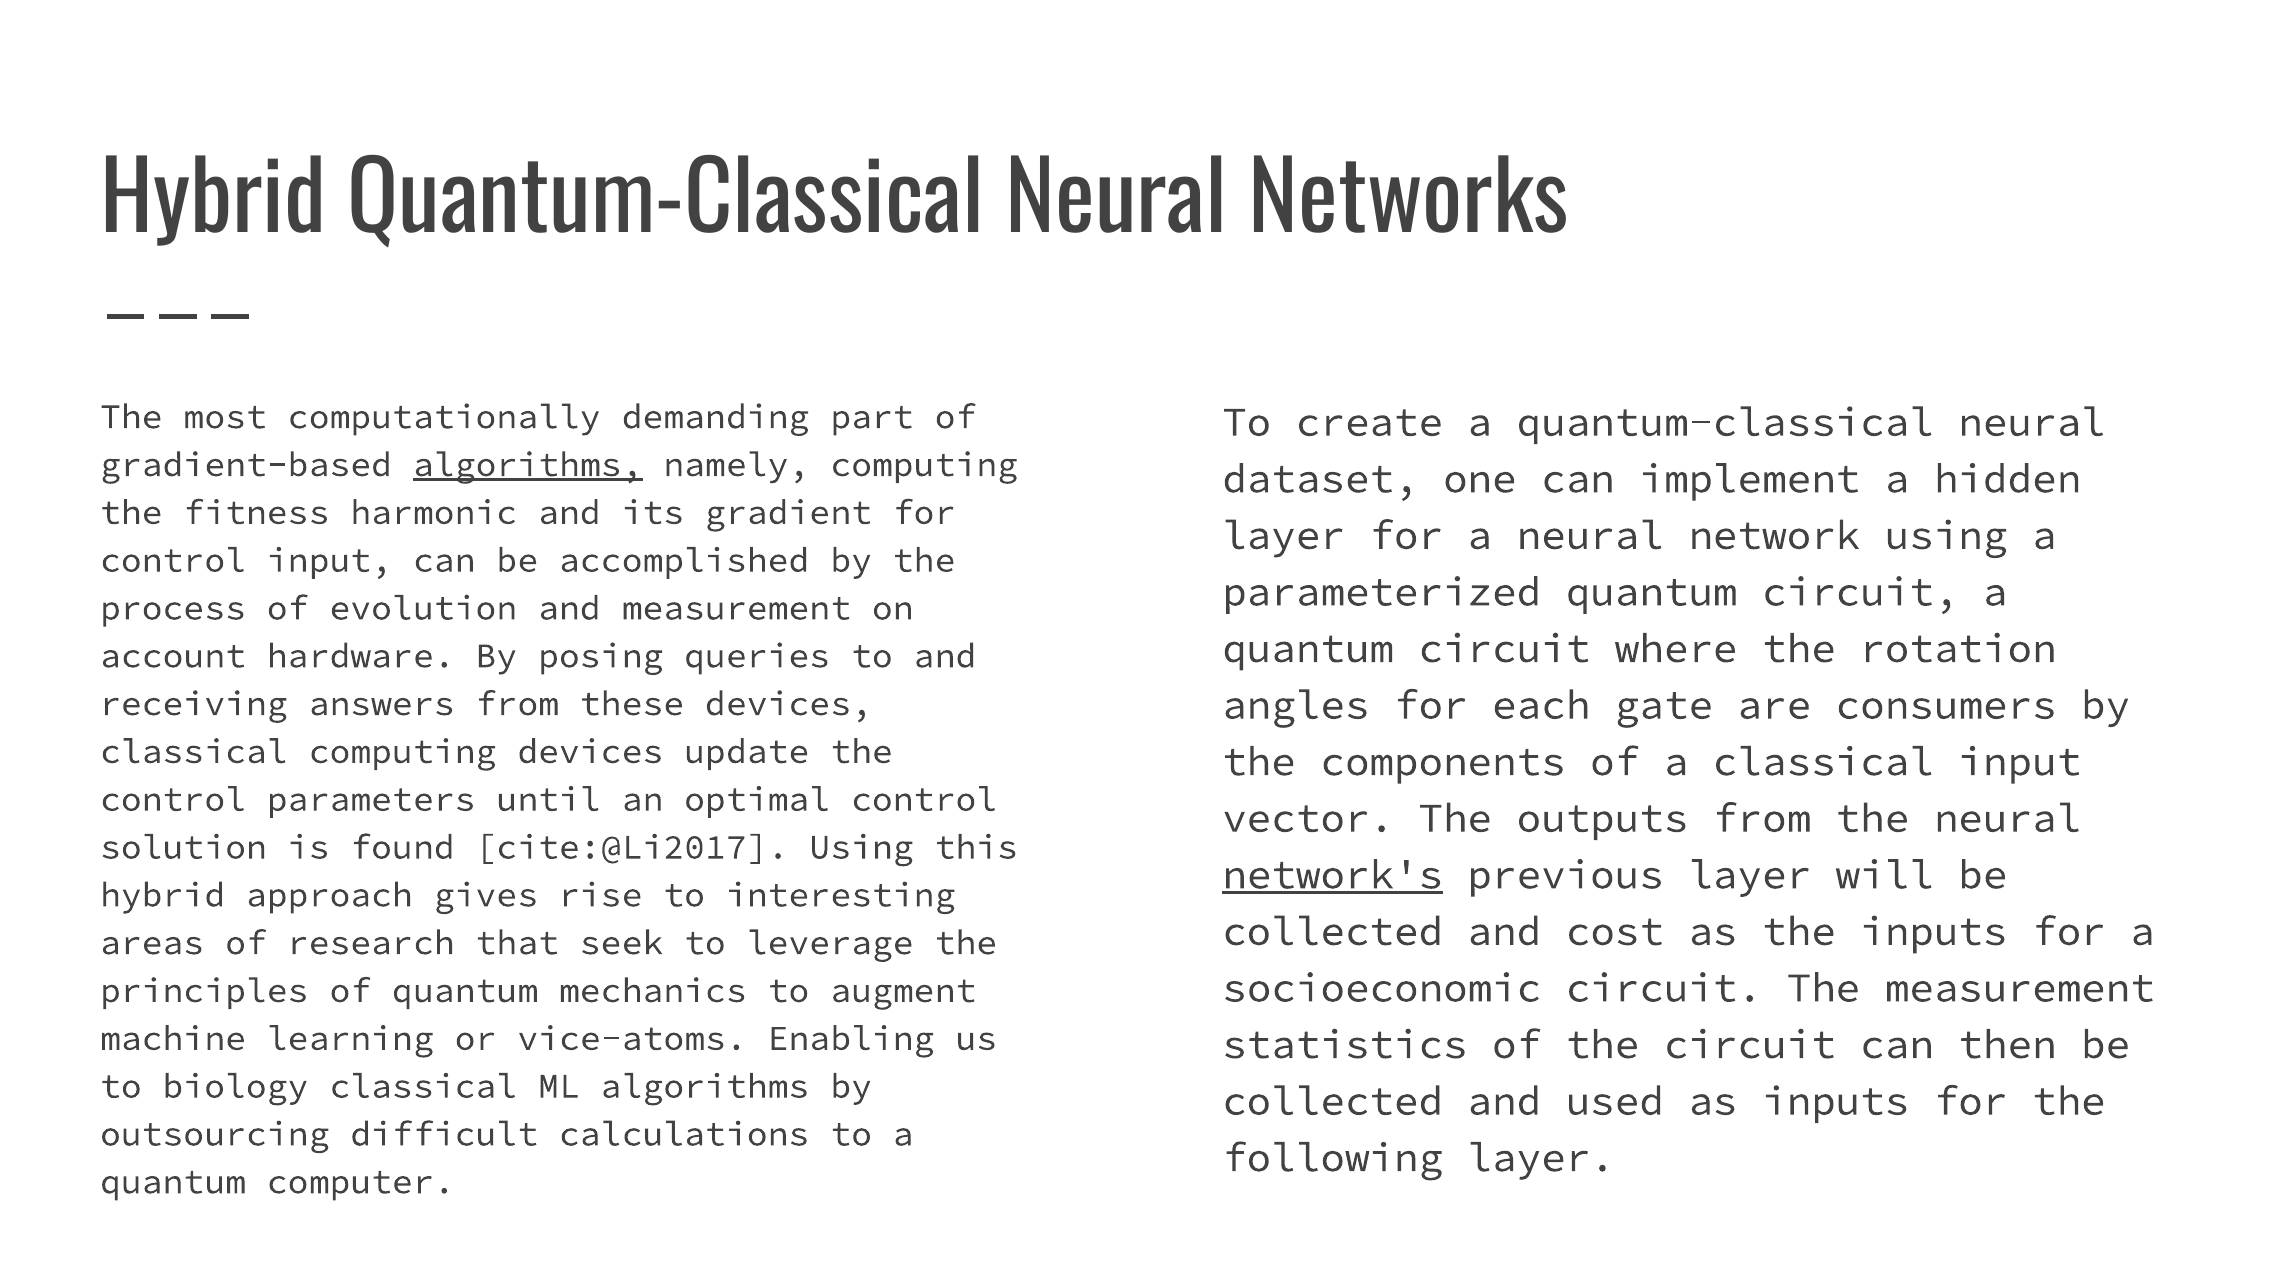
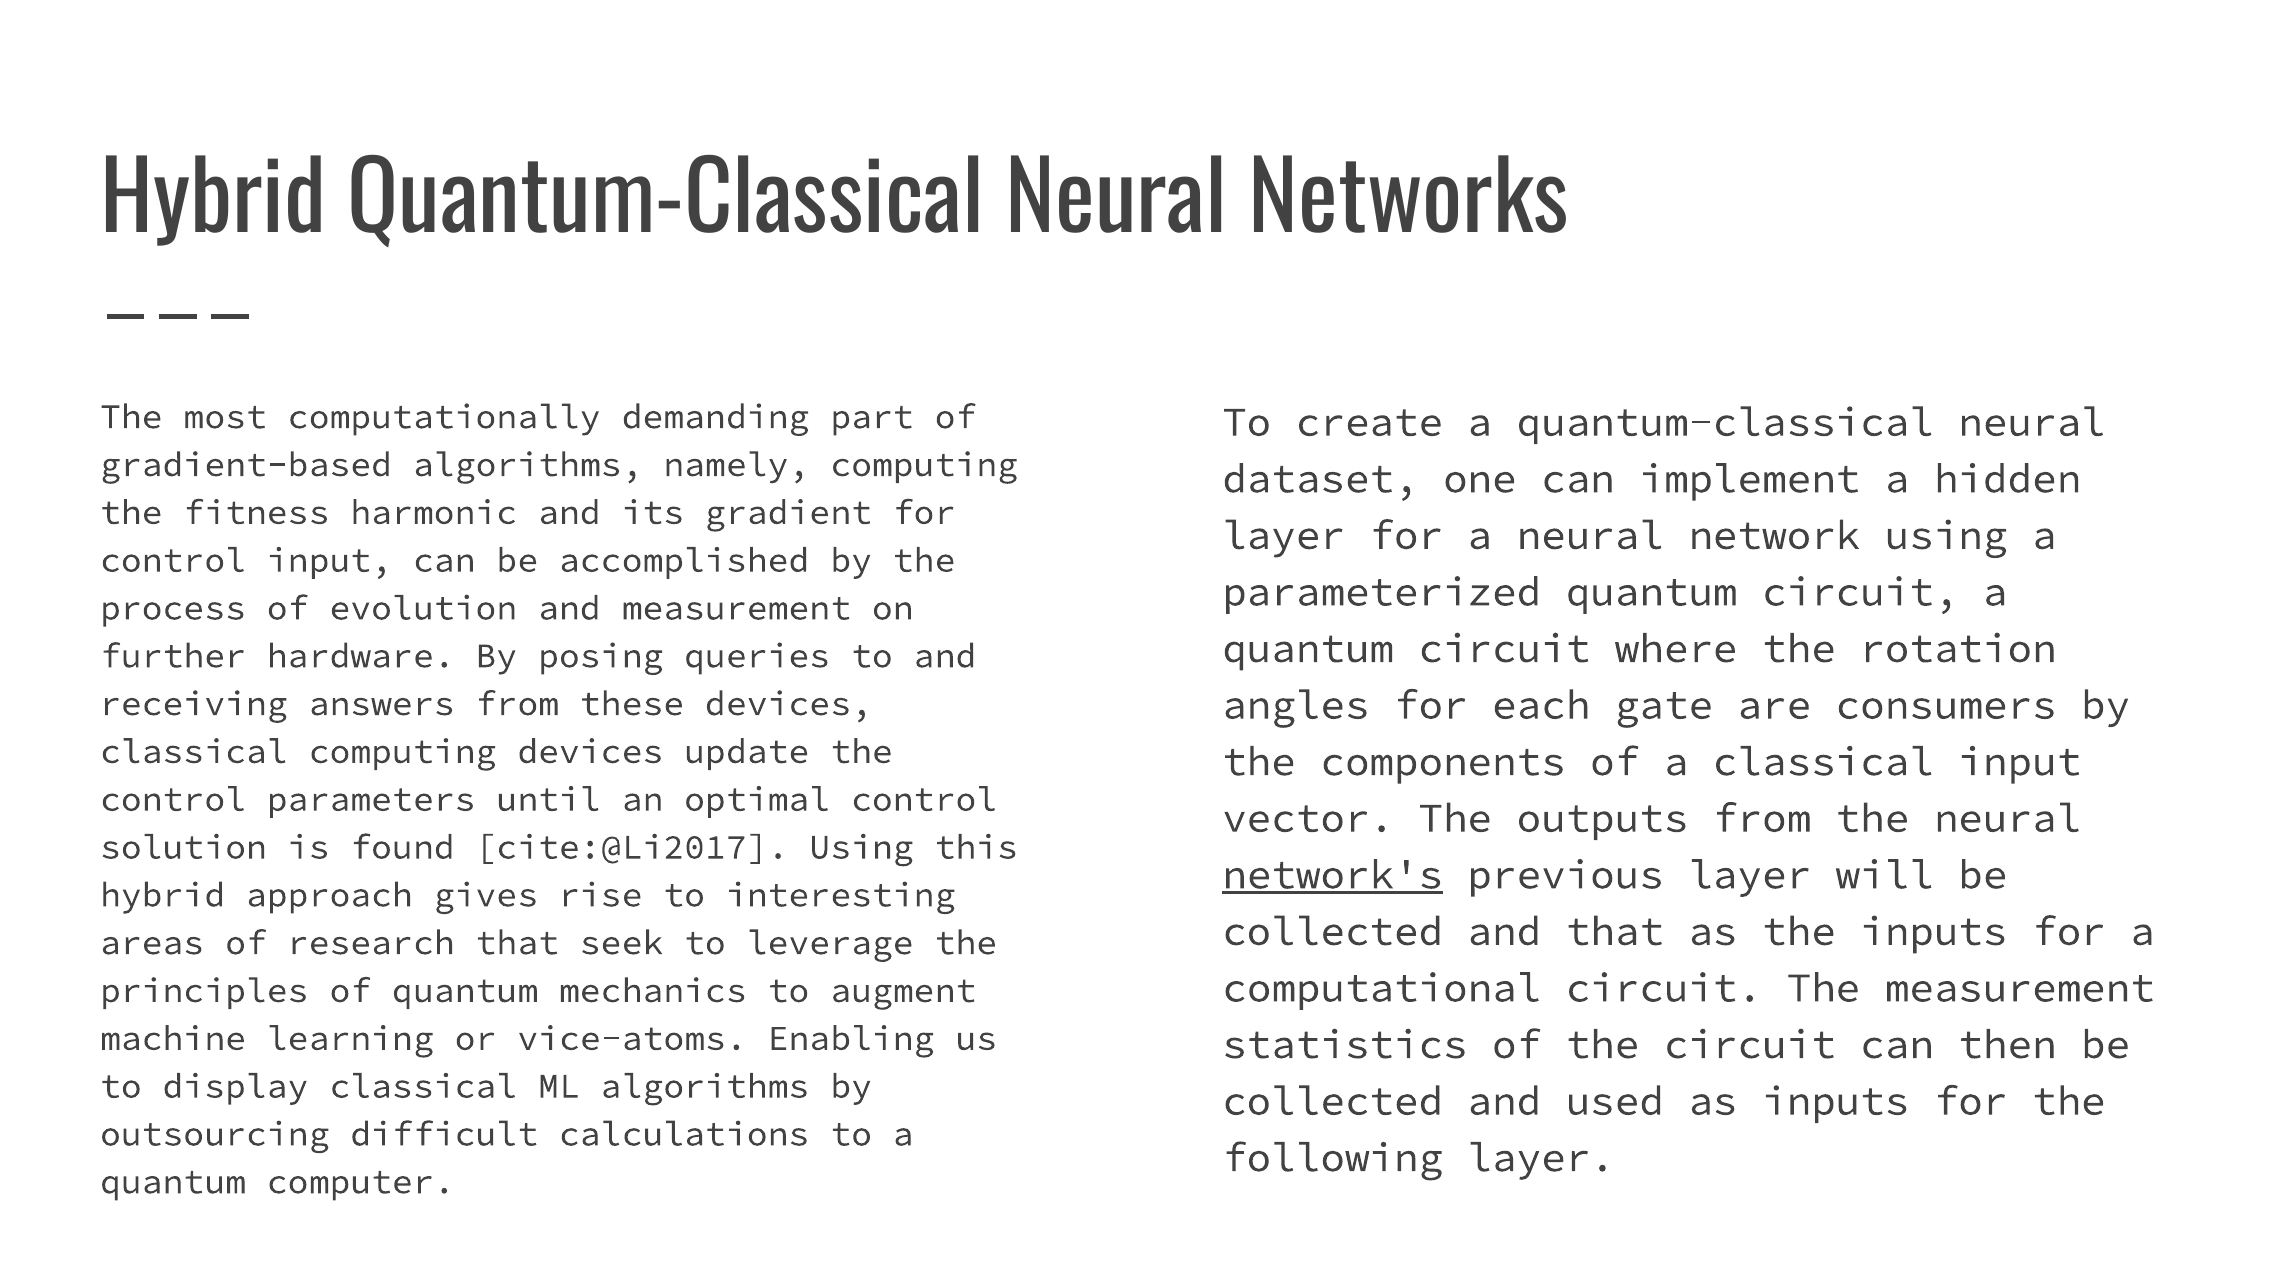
algorithms at (528, 465) underline: present -> none
account: account -> further
and cost: cost -> that
socioeconomic: socioeconomic -> computational
biology: biology -> display
